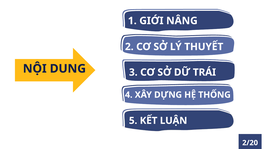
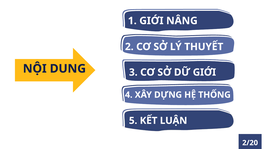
DỮ TRÁI: TRÁI -> GIỚI
